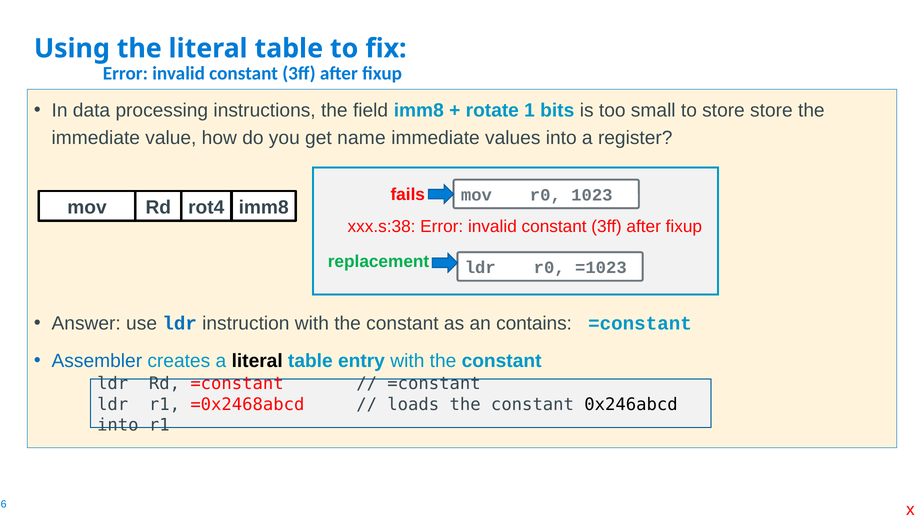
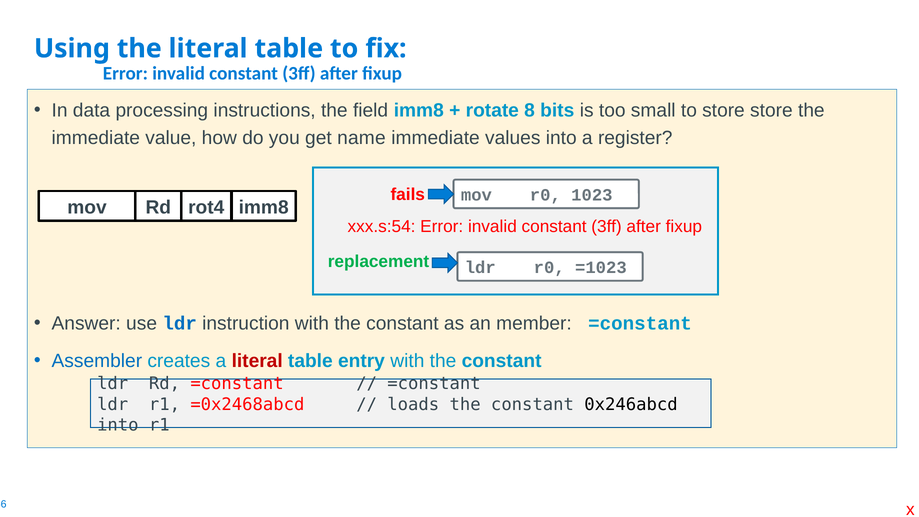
1: 1 -> 8
xxx.s:38: xxx.s:38 -> xxx.s:54
contains: contains -> member
literal at (257, 361) colour: black -> red
